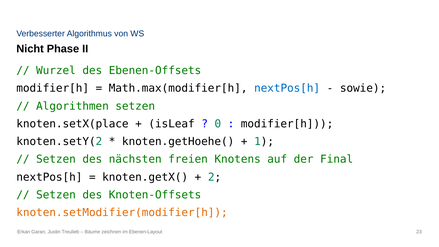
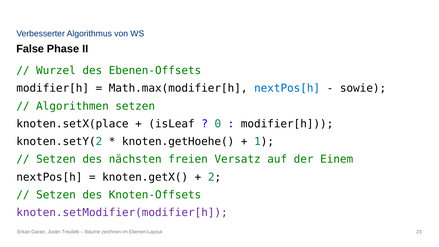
Nicht: Nicht -> False
Knotens: Knotens -> Versatz
Final: Final -> Einem
knoten.setModifier(modifier[h colour: orange -> purple
